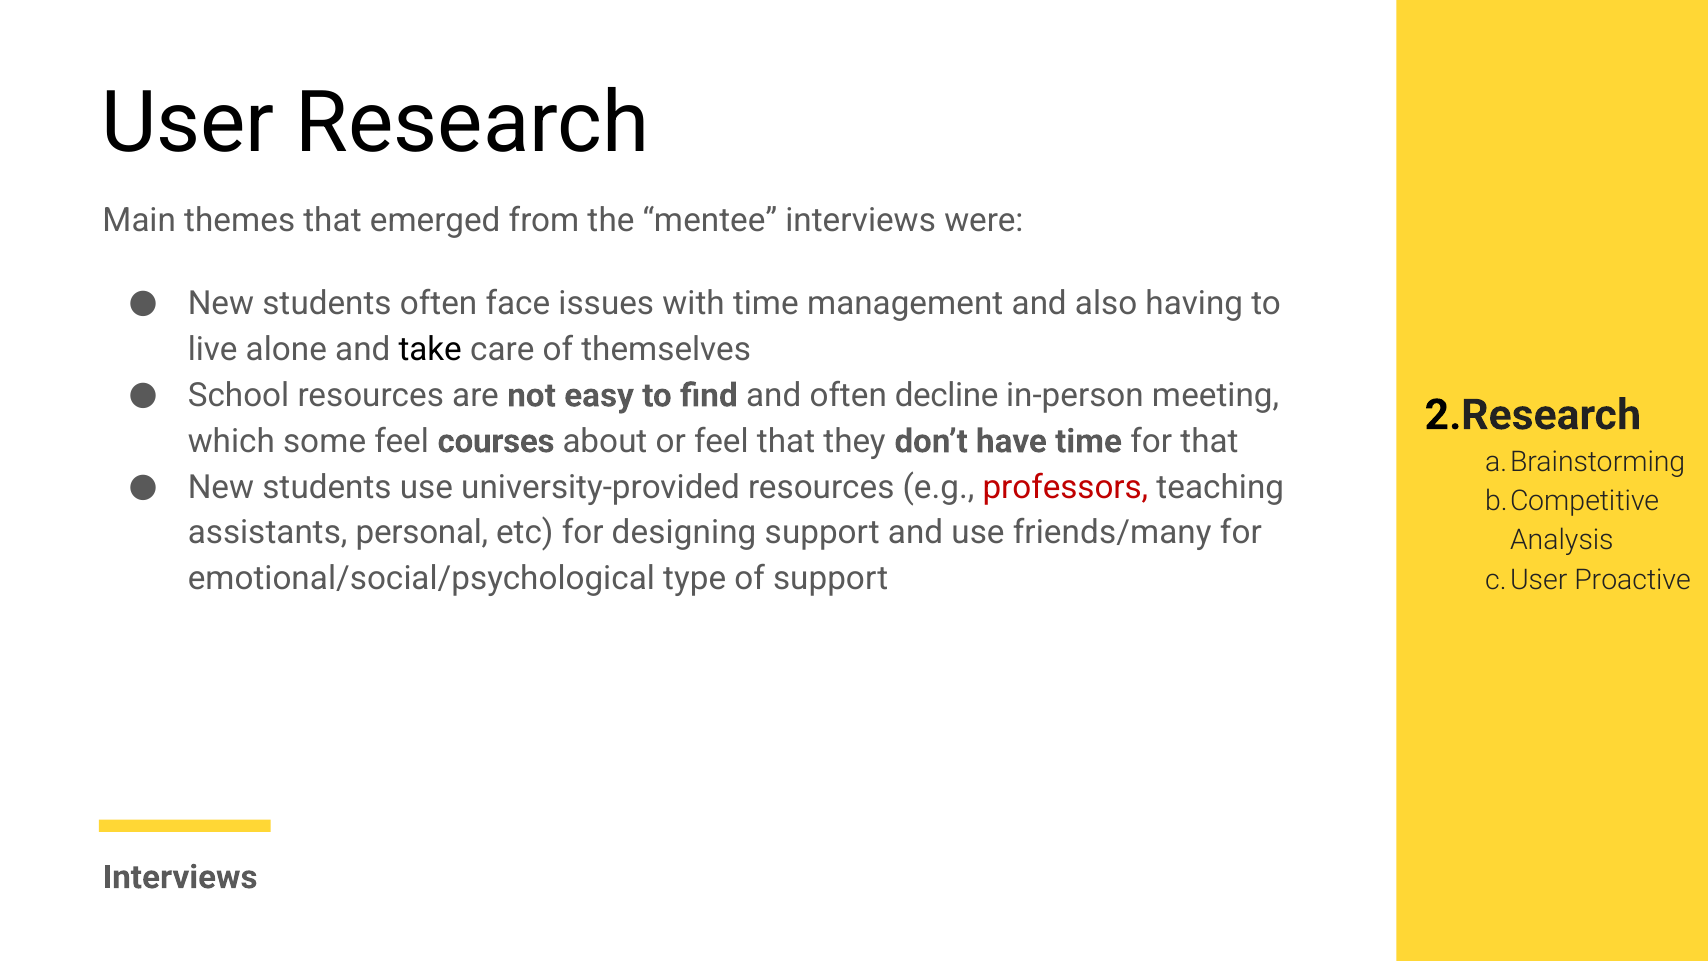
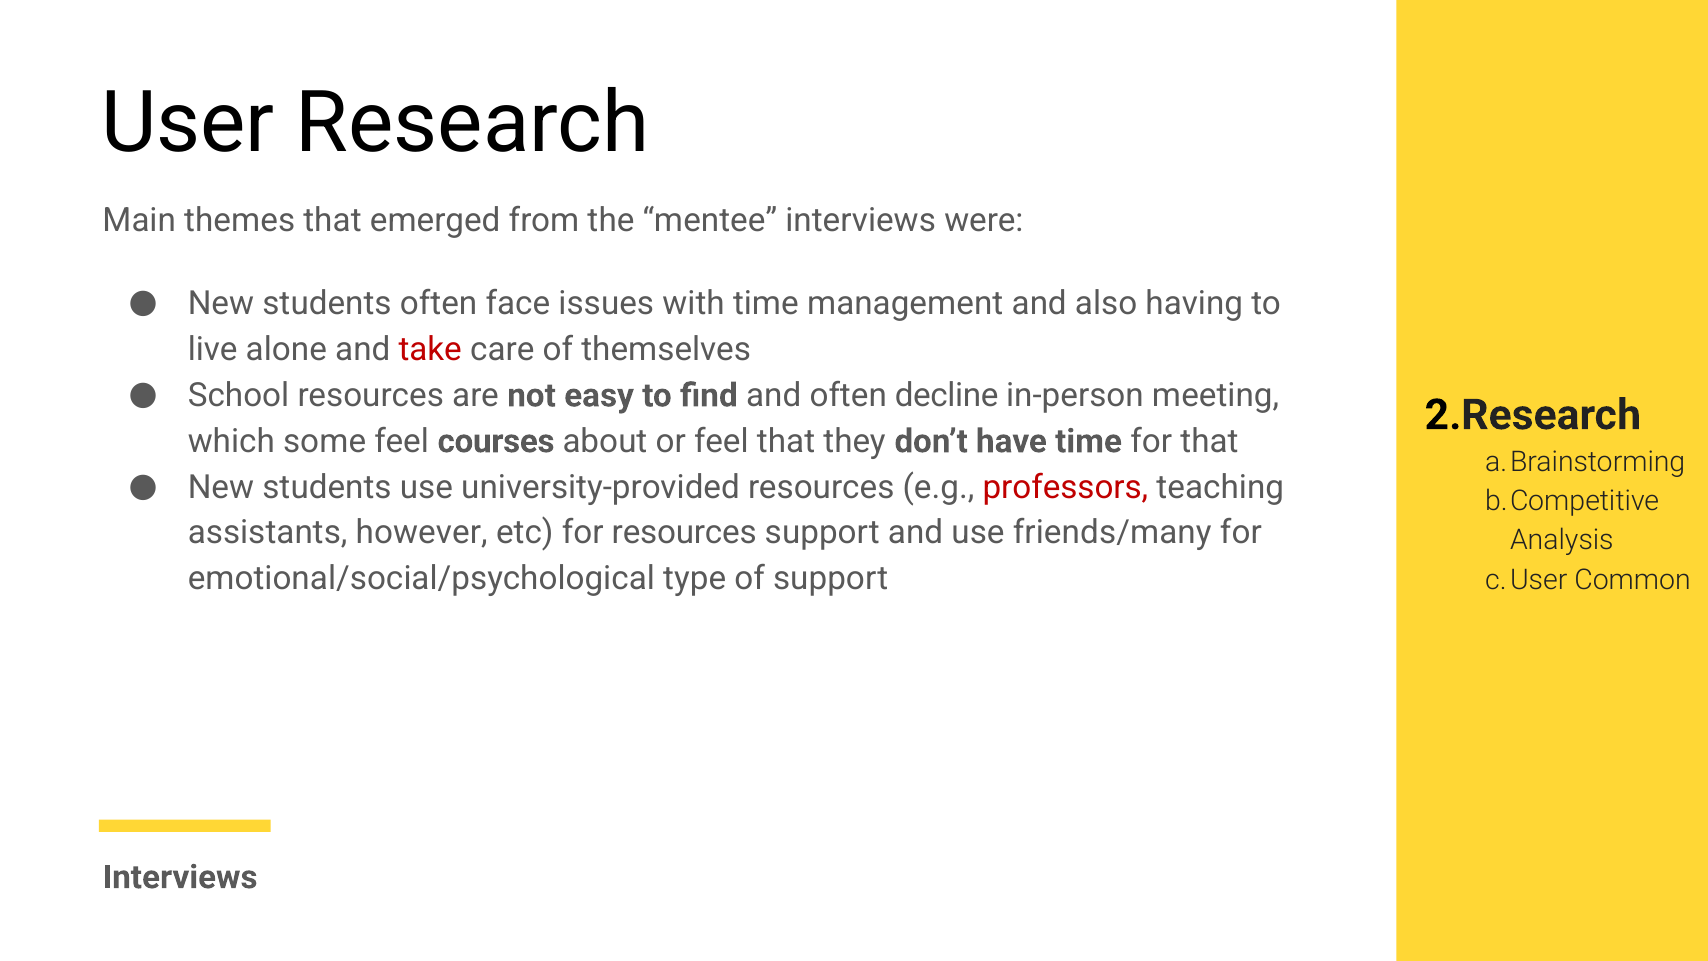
take colour: black -> red
personal: personal -> however
for designing: designing -> resources
Proactive: Proactive -> Common
